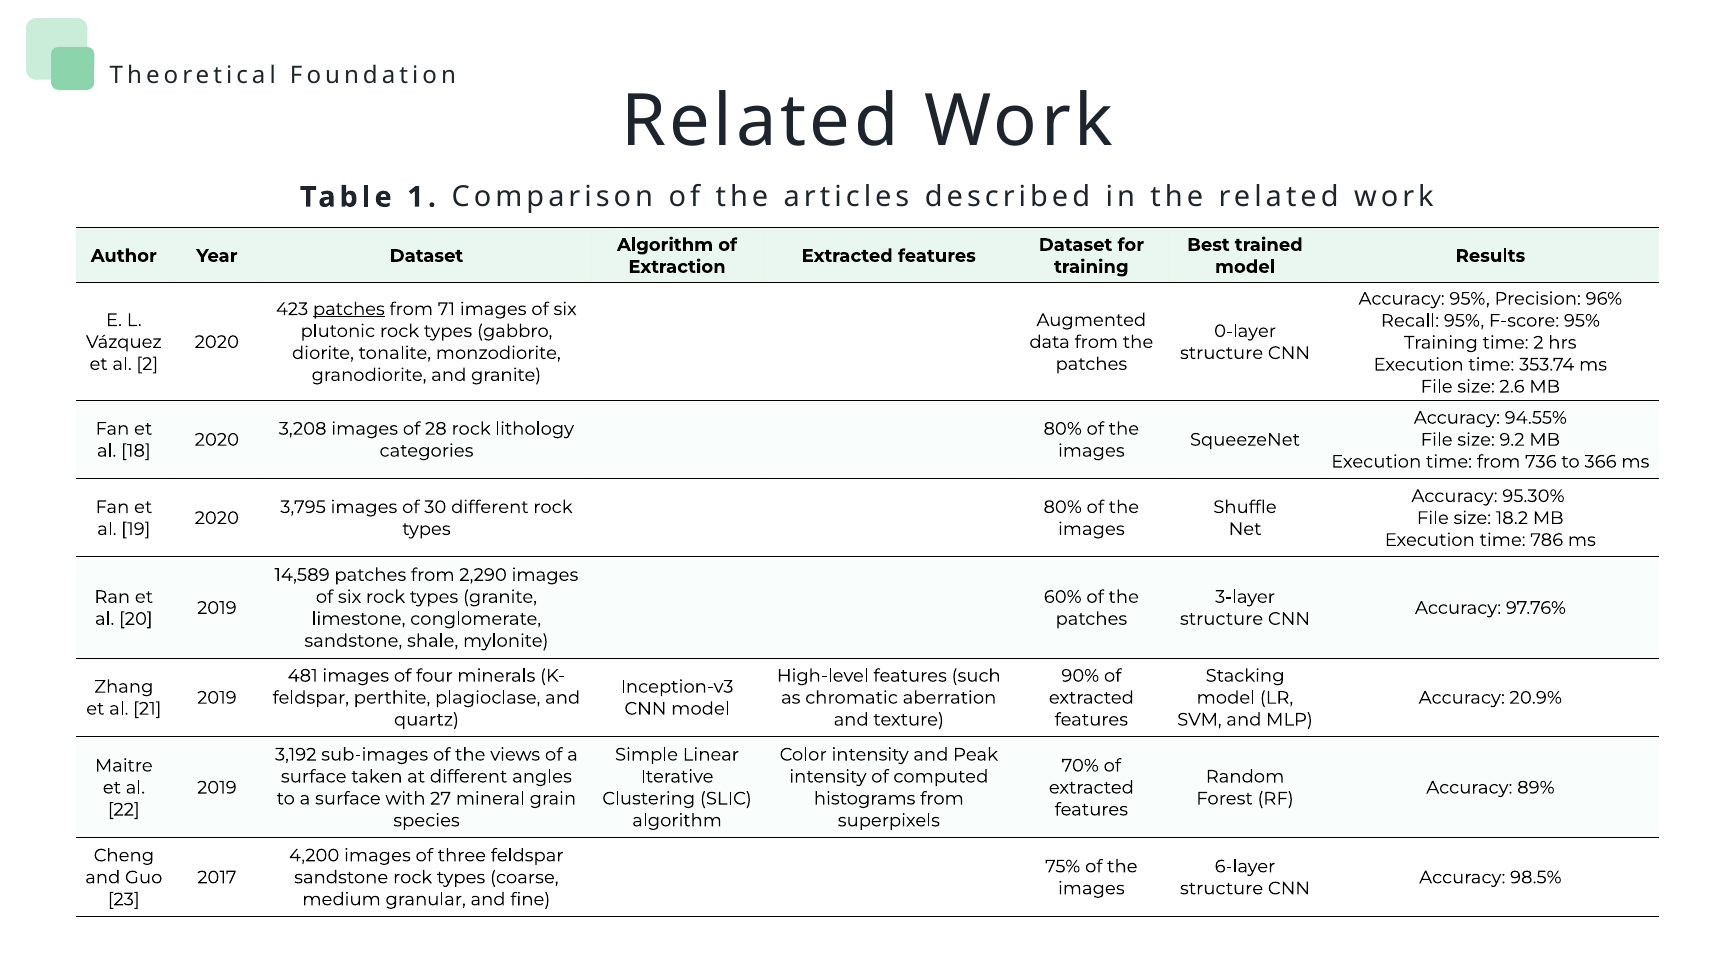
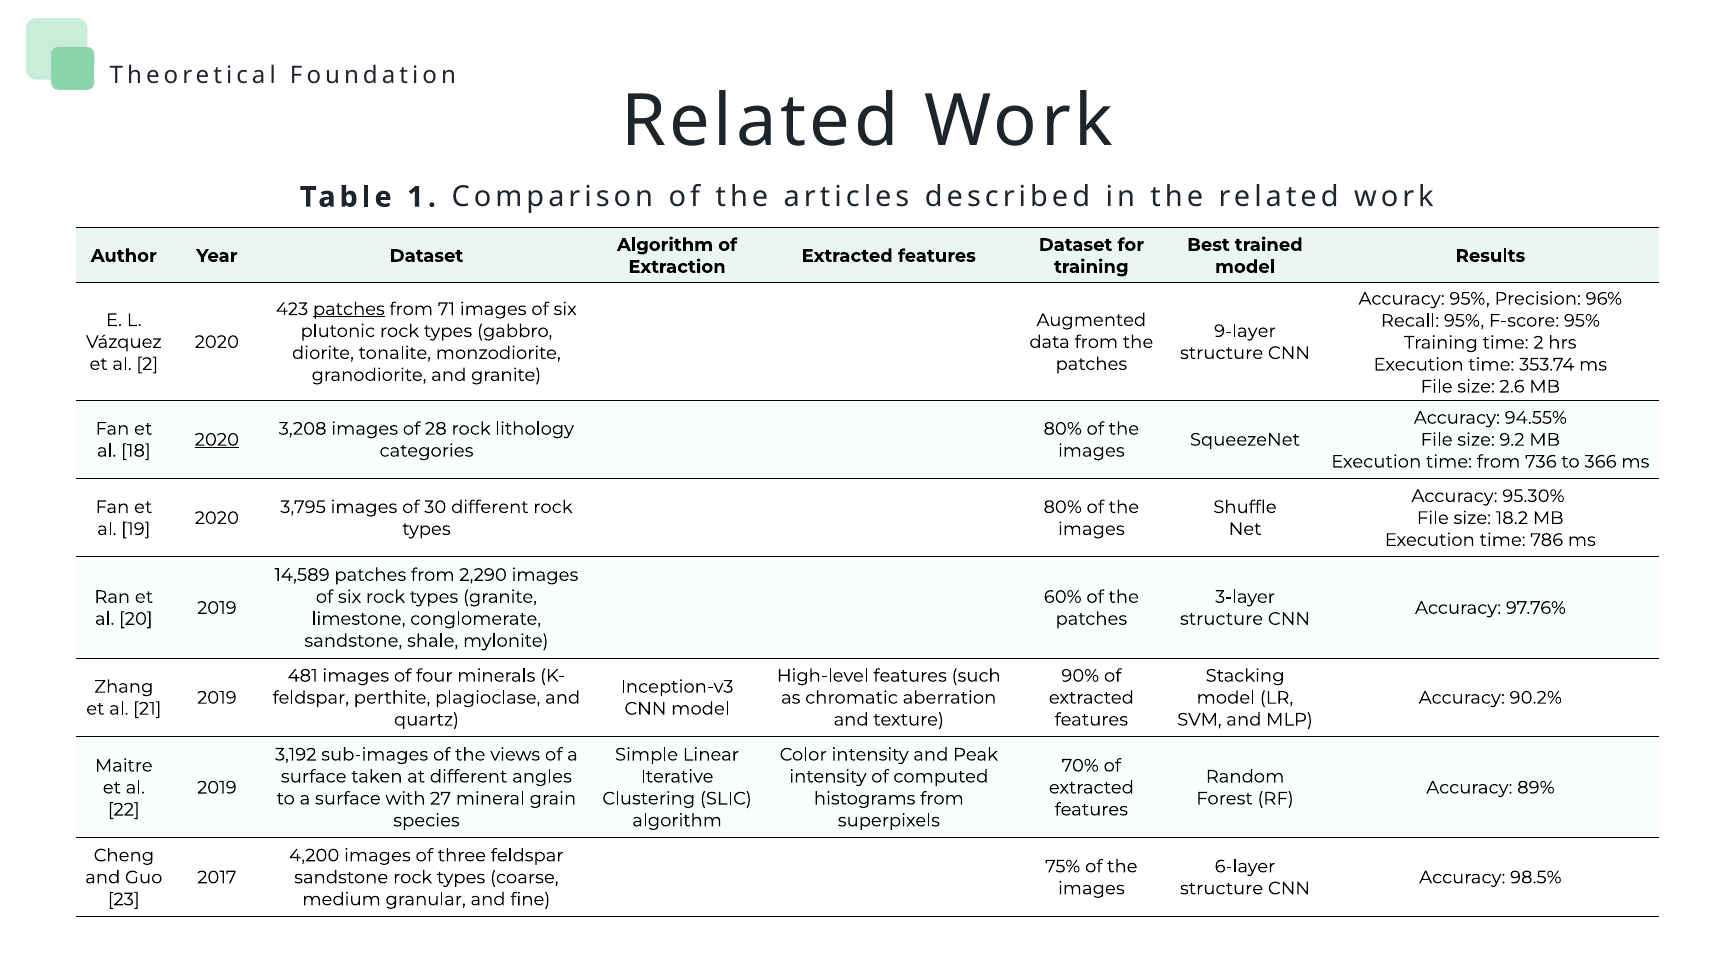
0-layer: 0-layer -> 9-layer
2020 at (217, 440) underline: none -> present
20.9%: 20.9% -> 90.2%
